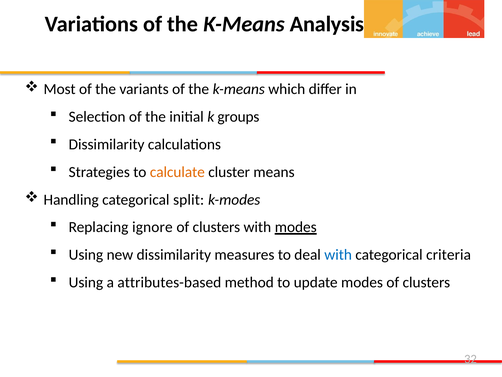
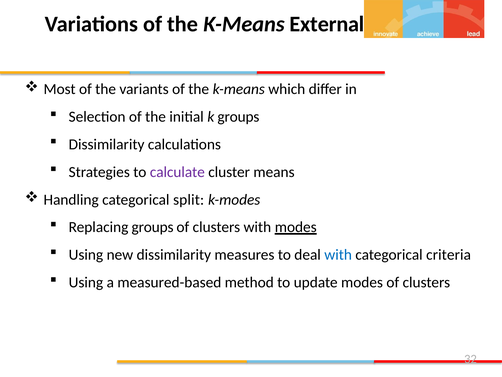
Analysis: Analysis -> External
calculate colour: orange -> purple
Replacing ignore: ignore -> groups
attributes-based: attributes-based -> measured-based
